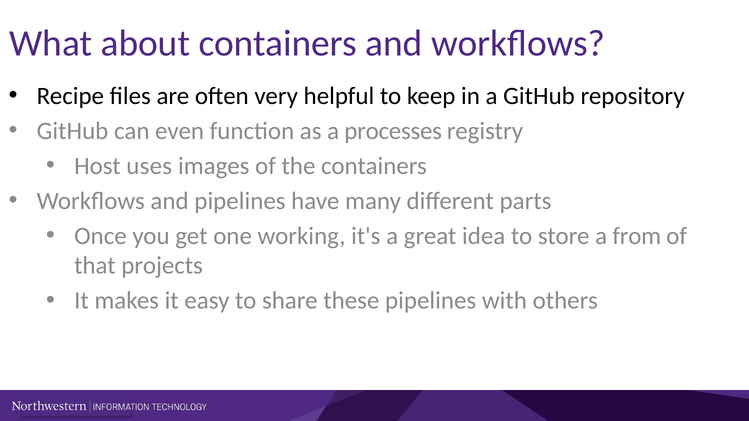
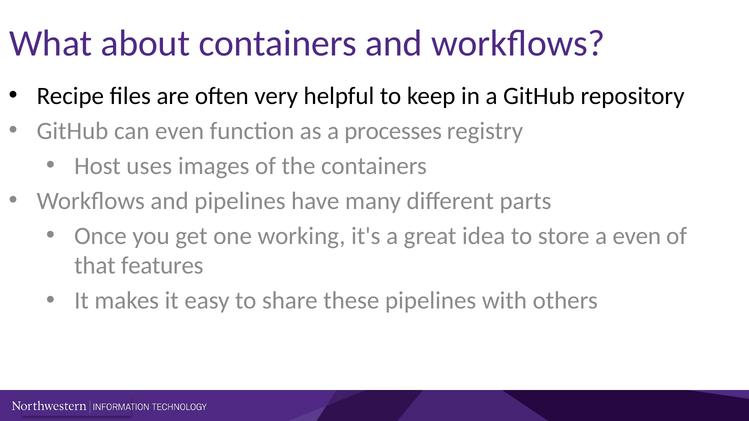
a from: from -> even
projects: projects -> features
